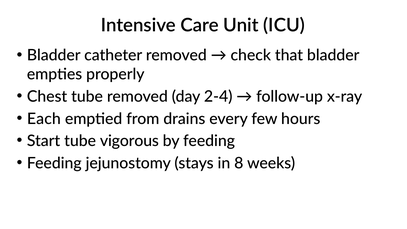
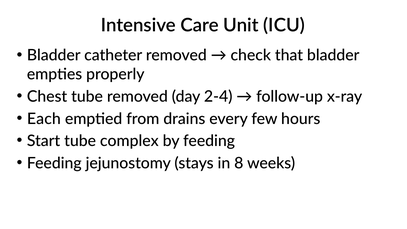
vigorous: vigorous -> complex
